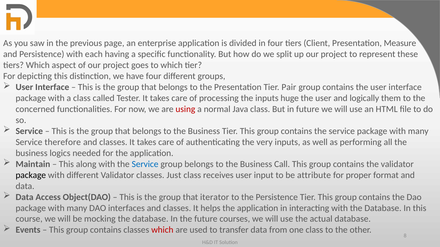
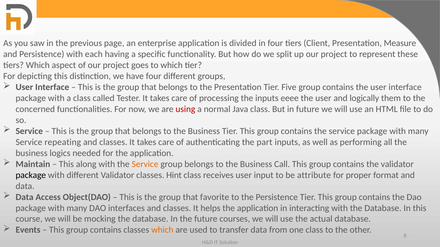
Pair: Pair -> Five
huge: huge -> eeee
therefore: therefore -> repeating
very: very -> part
Service at (145, 164) colour: blue -> orange
Just: Just -> Hint
iterator: iterator -> favorite
which at (162, 230) colour: red -> orange
